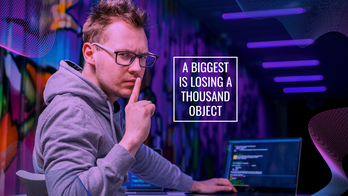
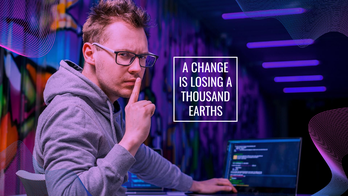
BIGGEST: BIGGEST -> CHANGE
OBJECT: OBJECT -> EARTHS
